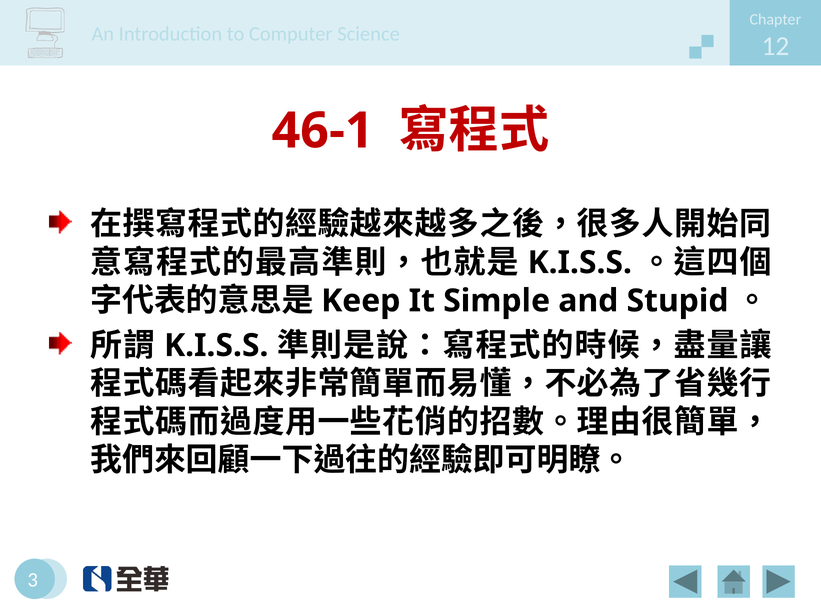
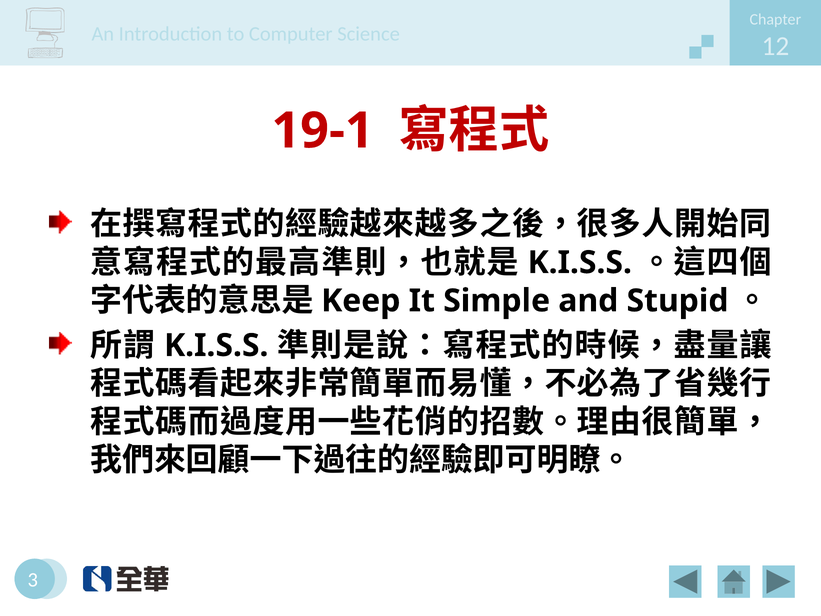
46-1: 46-1 -> 19-1
